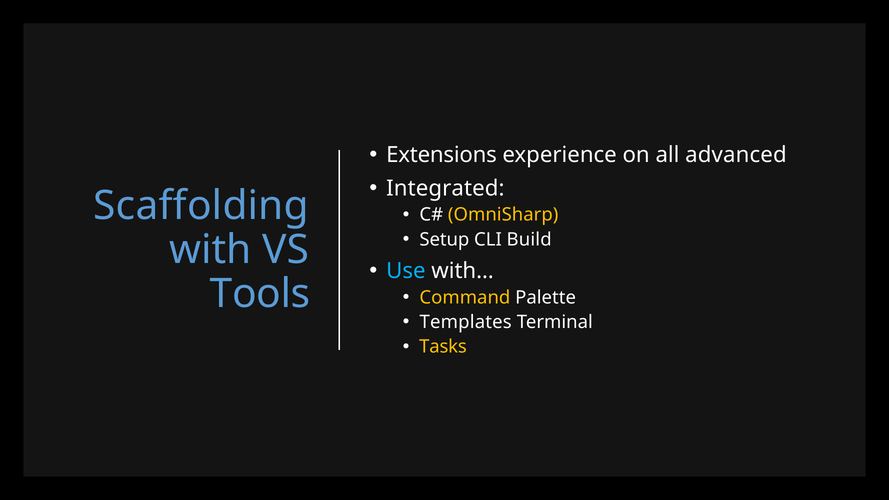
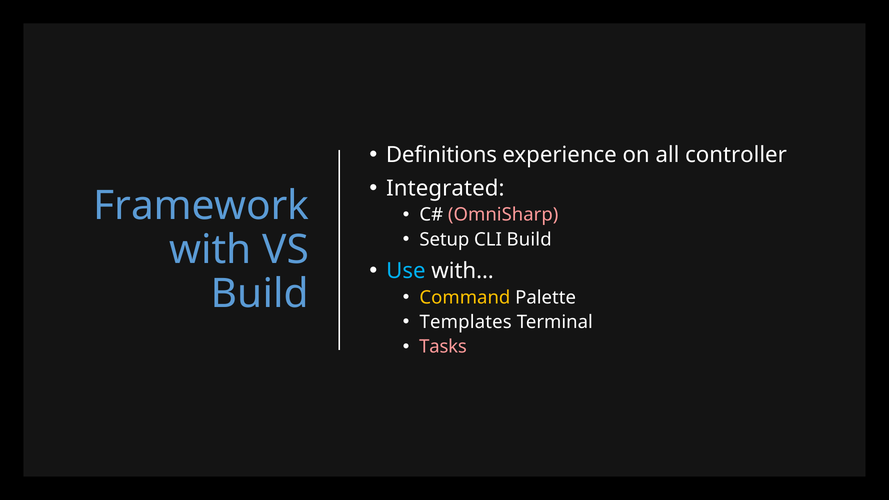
Extensions: Extensions -> Definitions
advanced: advanced -> controller
Scaffolding: Scaffolding -> Framework
OmniSharp colour: yellow -> pink
Tools at (260, 294): Tools -> Build
Tasks colour: yellow -> pink
